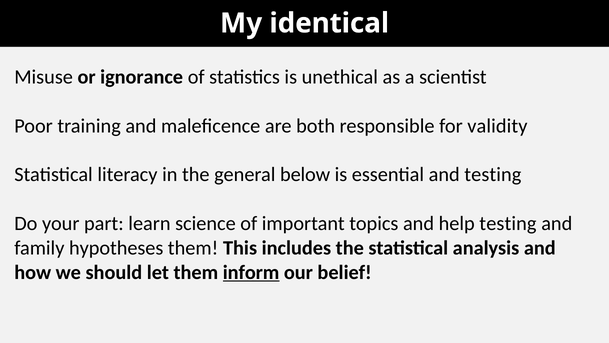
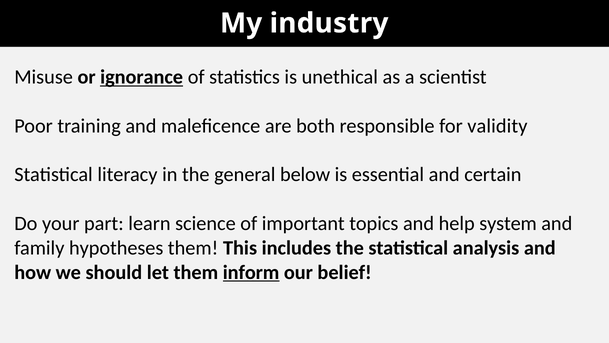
identical: identical -> industry
ignorance underline: none -> present
and testing: testing -> certain
help testing: testing -> system
